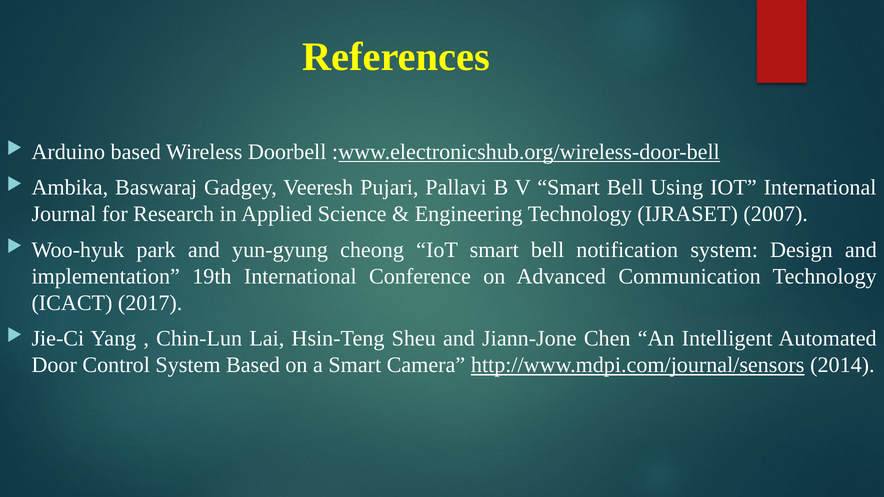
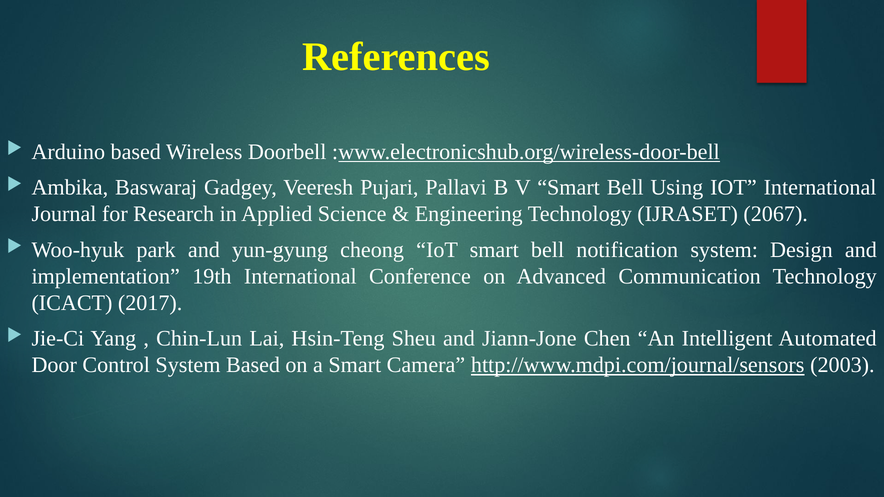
2007: 2007 -> 2067
2014: 2014 -> 2003
